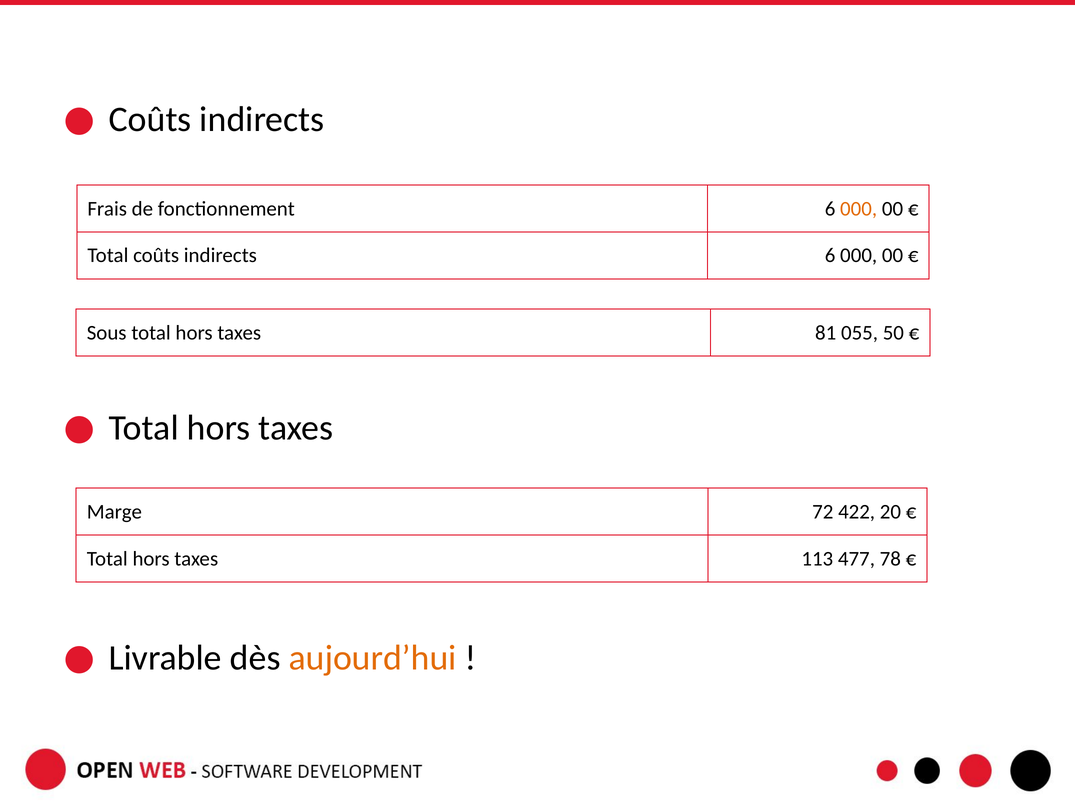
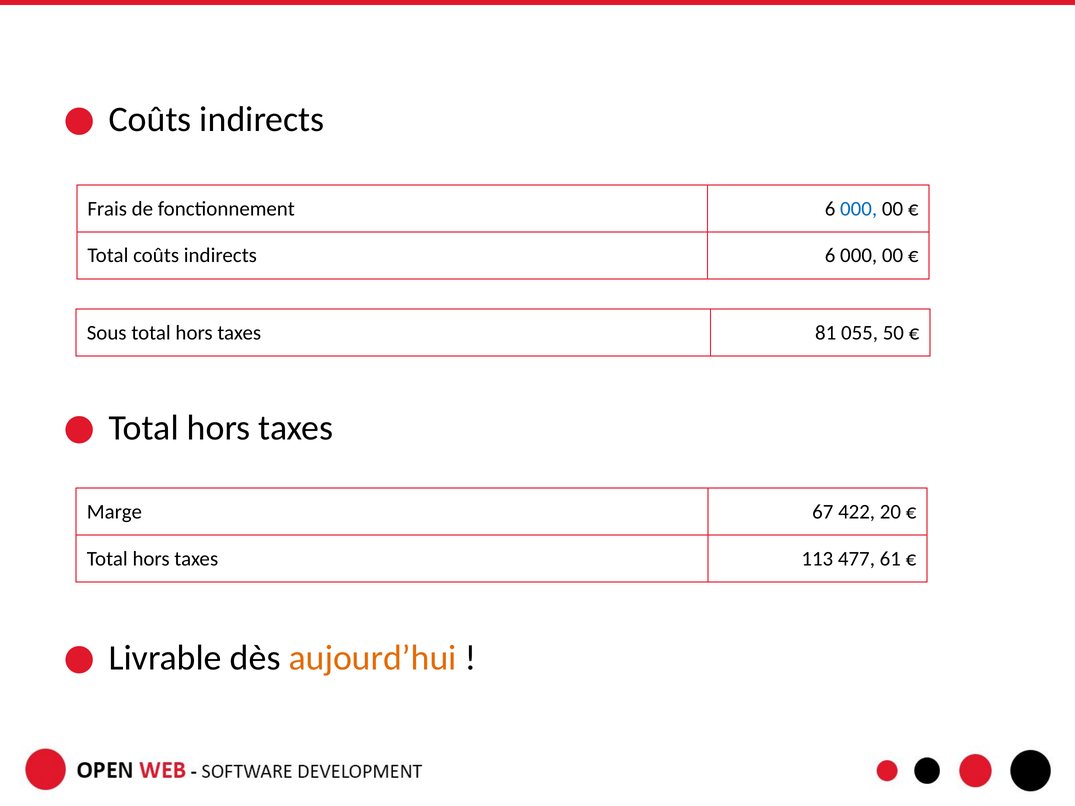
000 at (859, 209) colour: orange -> blue
72: 72 -> 67
78: 78 -> 61
